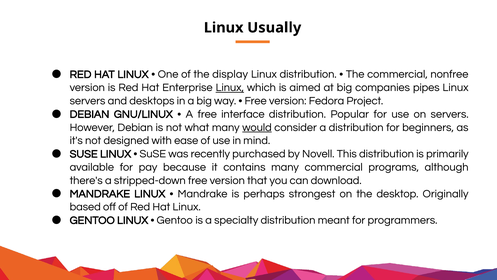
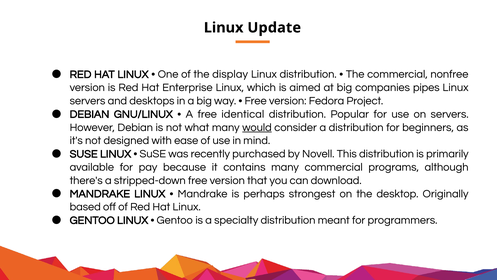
Usually: Usually -> Update
Linux at (230, 87) underline: present -> none
interface: interface -> identical
